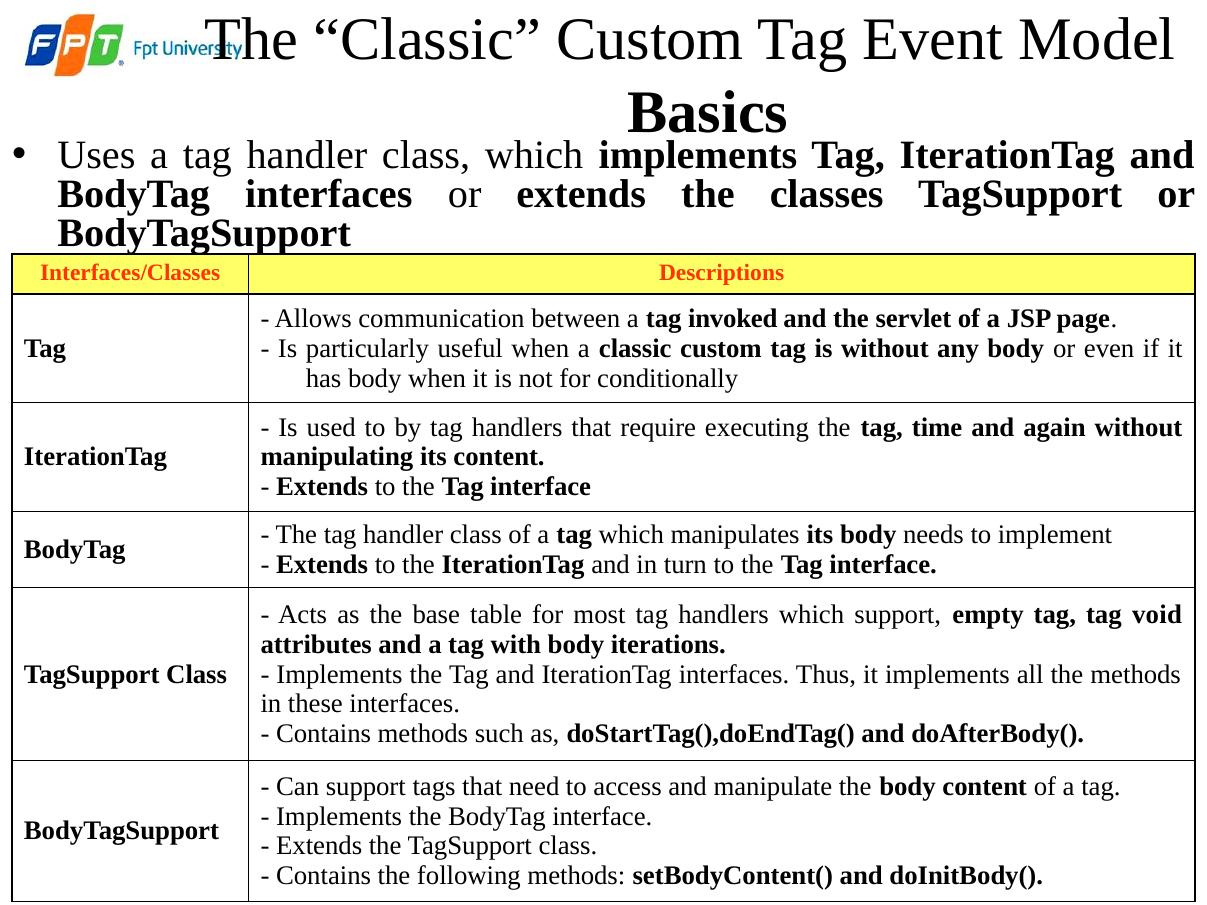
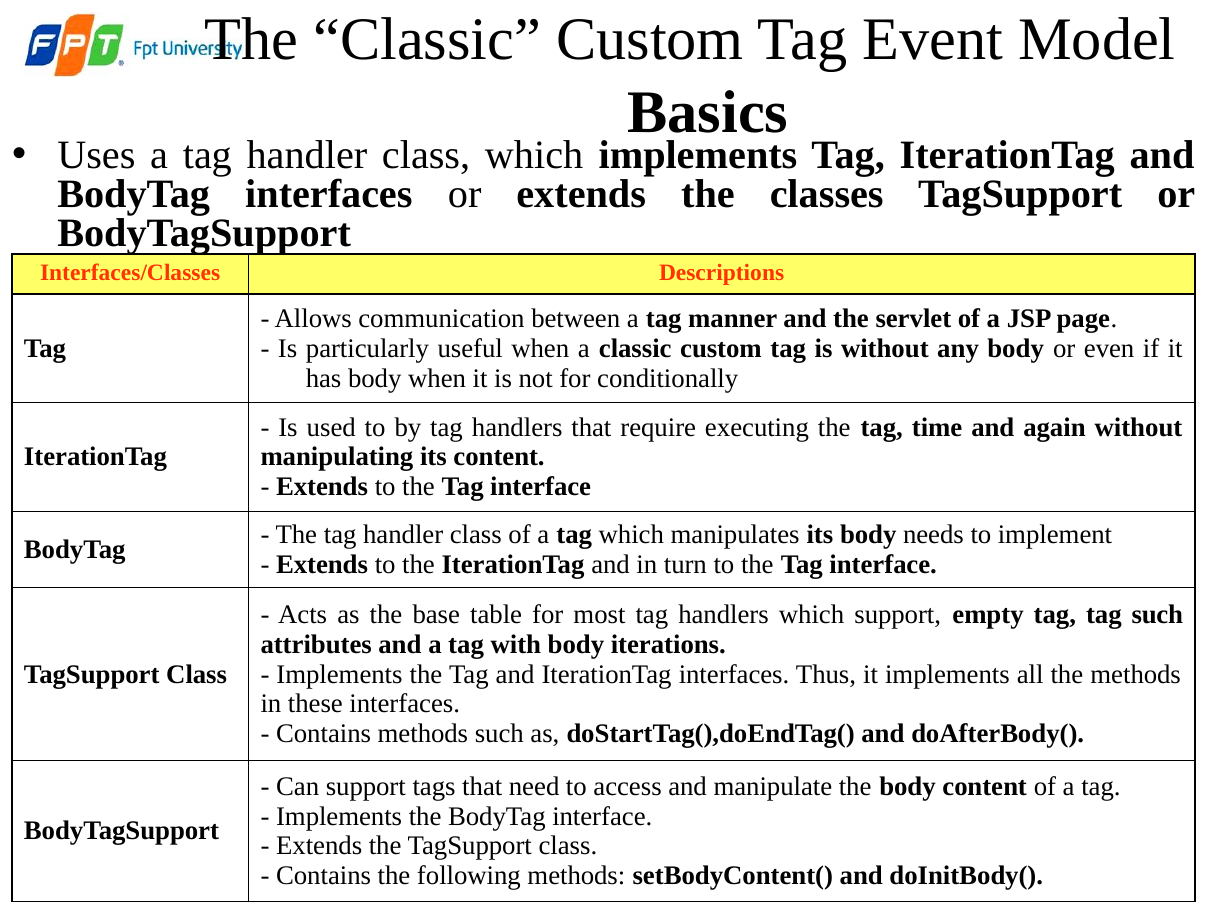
invoked: invoked -> manner
tag void: void -> such
